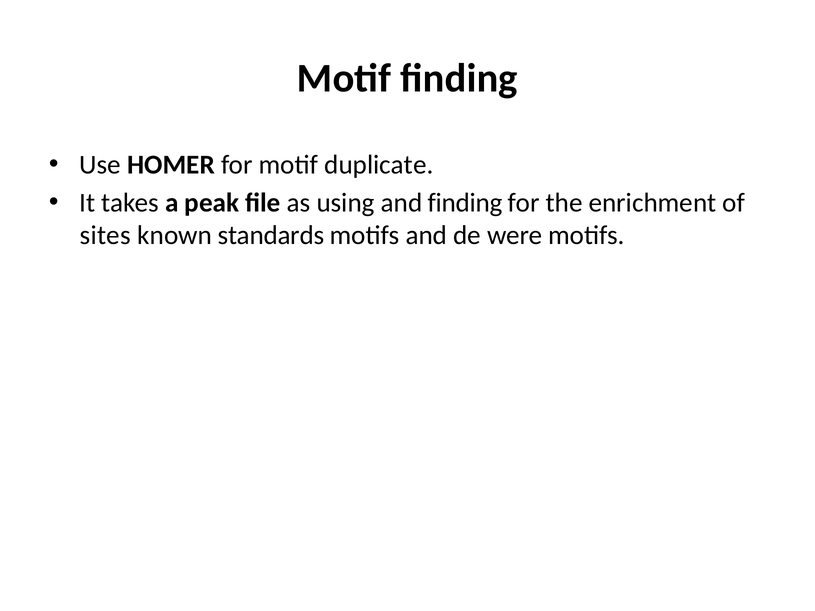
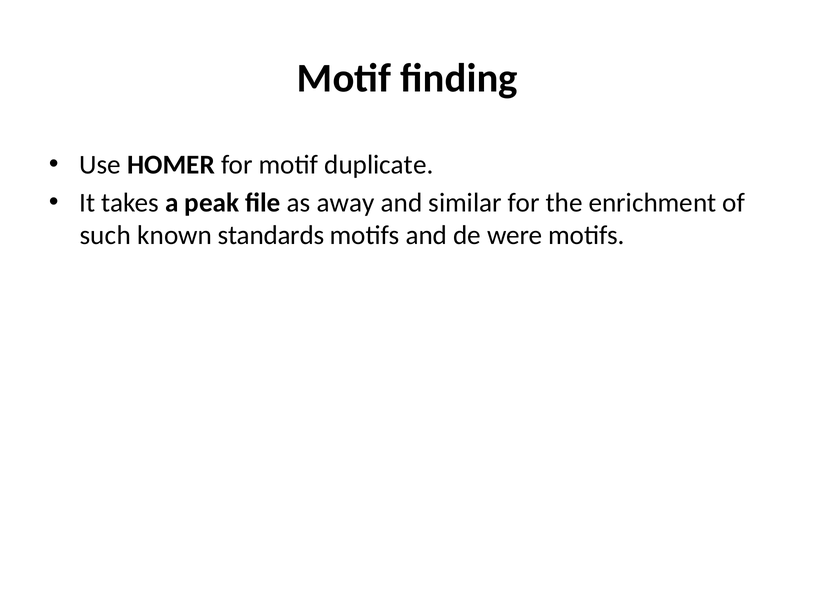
using: using -> away
and finding: finding -> similar
sites: sites -> such
